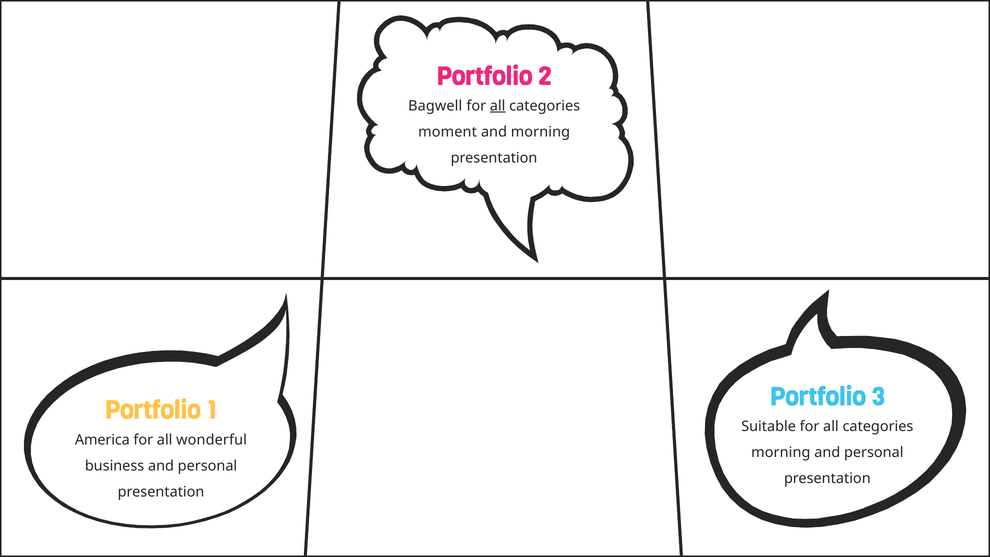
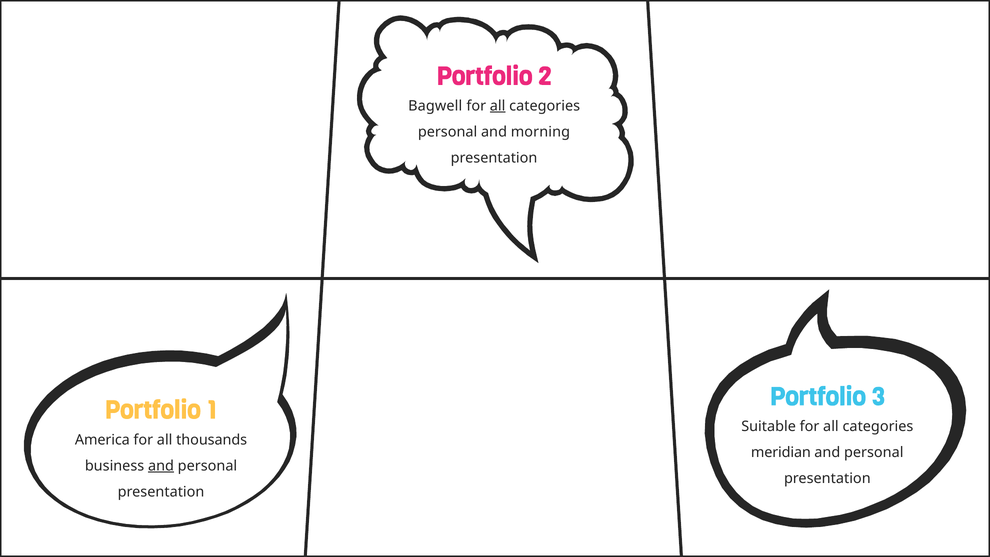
moment at (448, 132): moment -> personal
wonderful: wonderful -> thousands
morning at (781, 452): morning -> meridian
and at (161, 466) underline: none -> present
